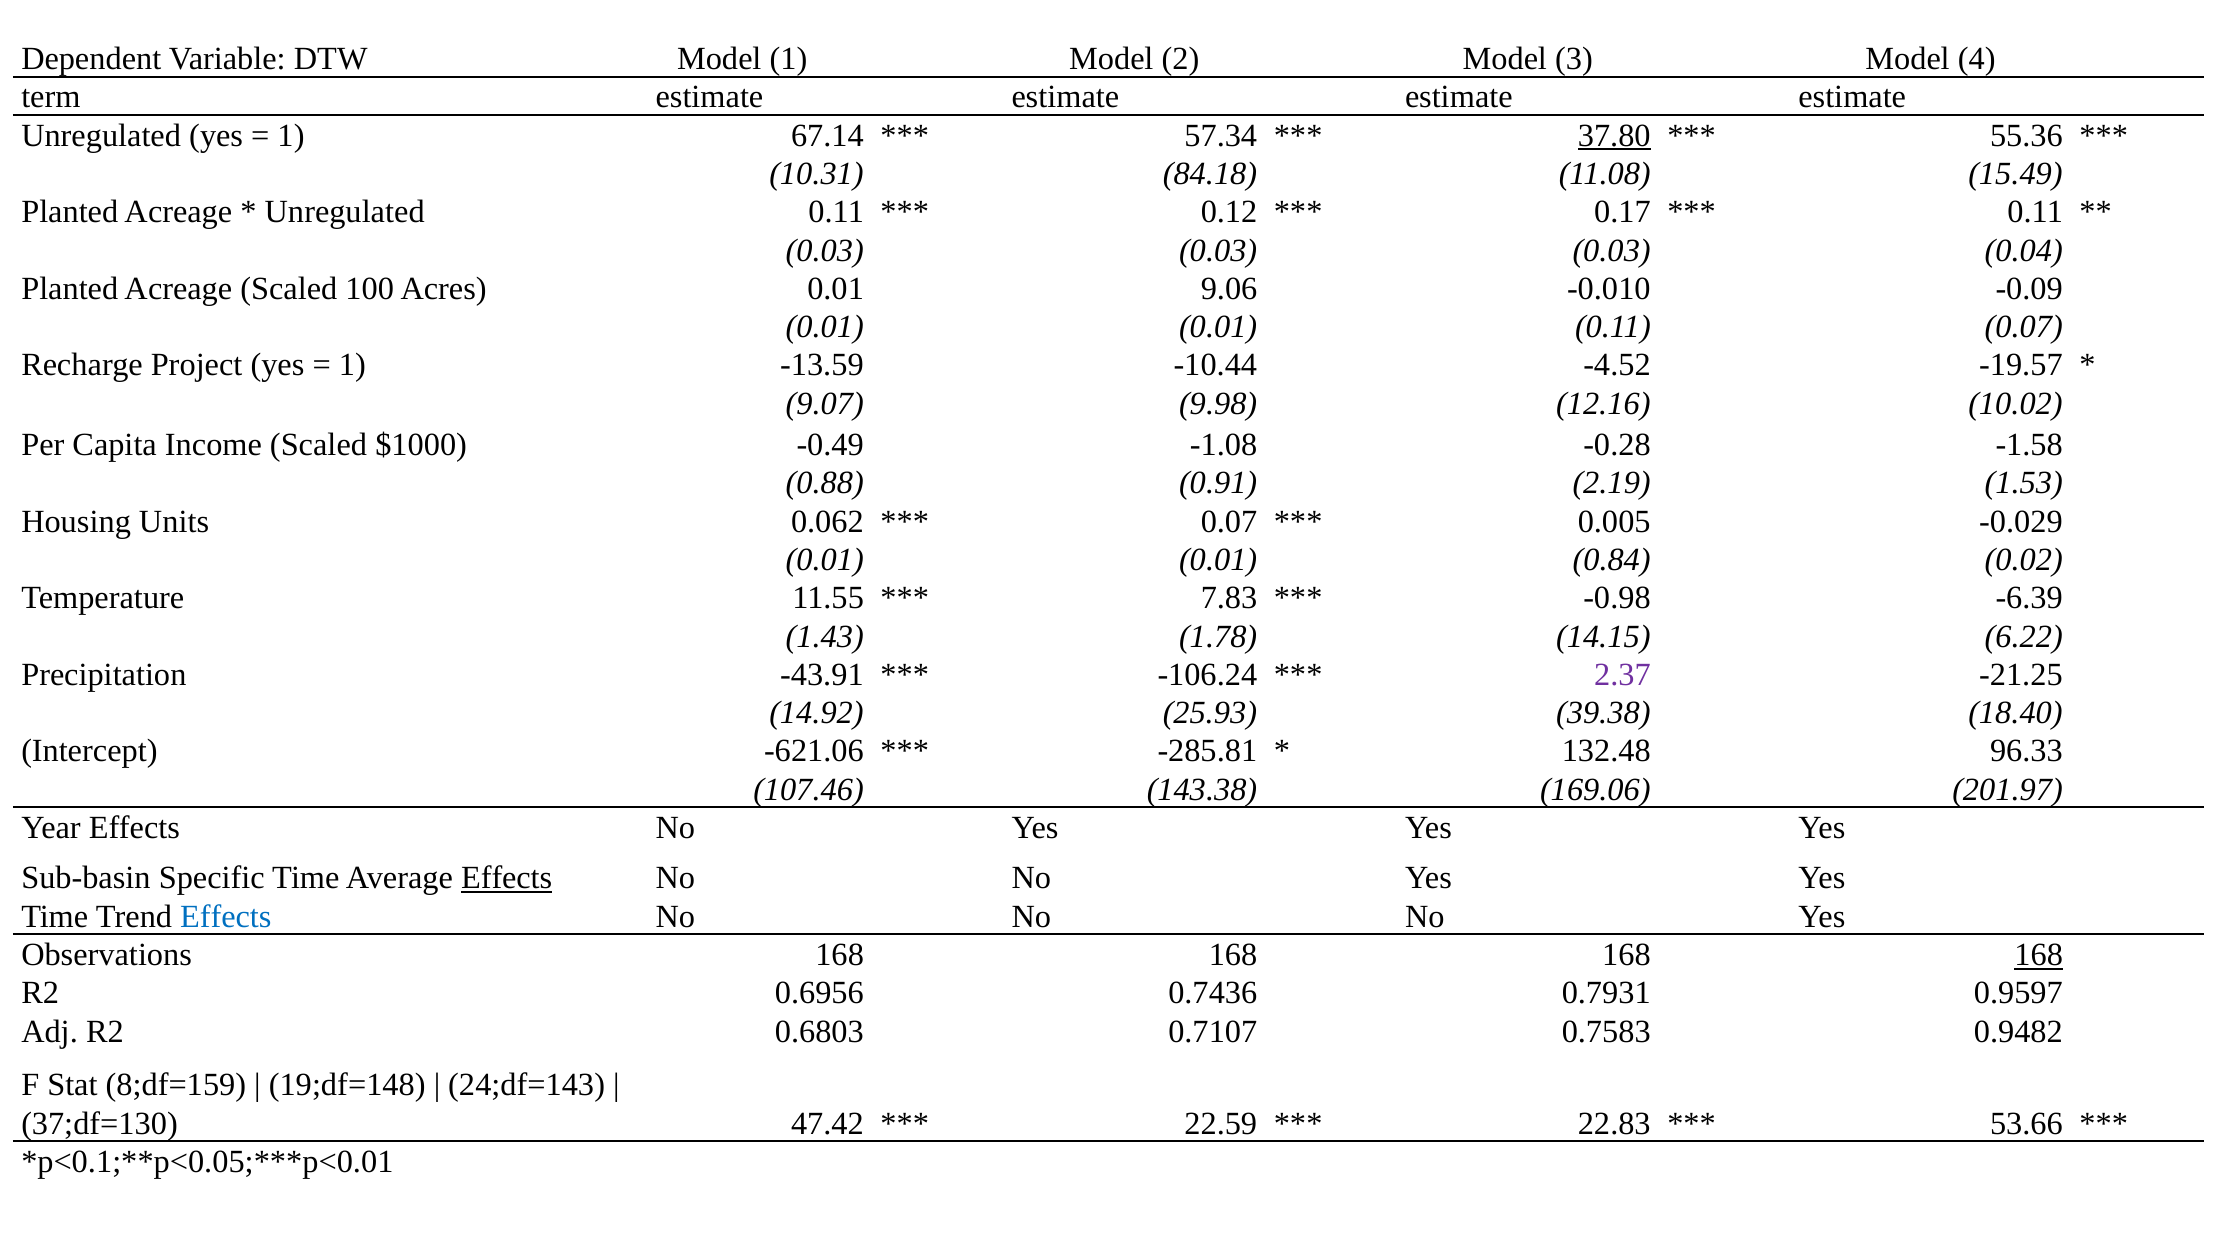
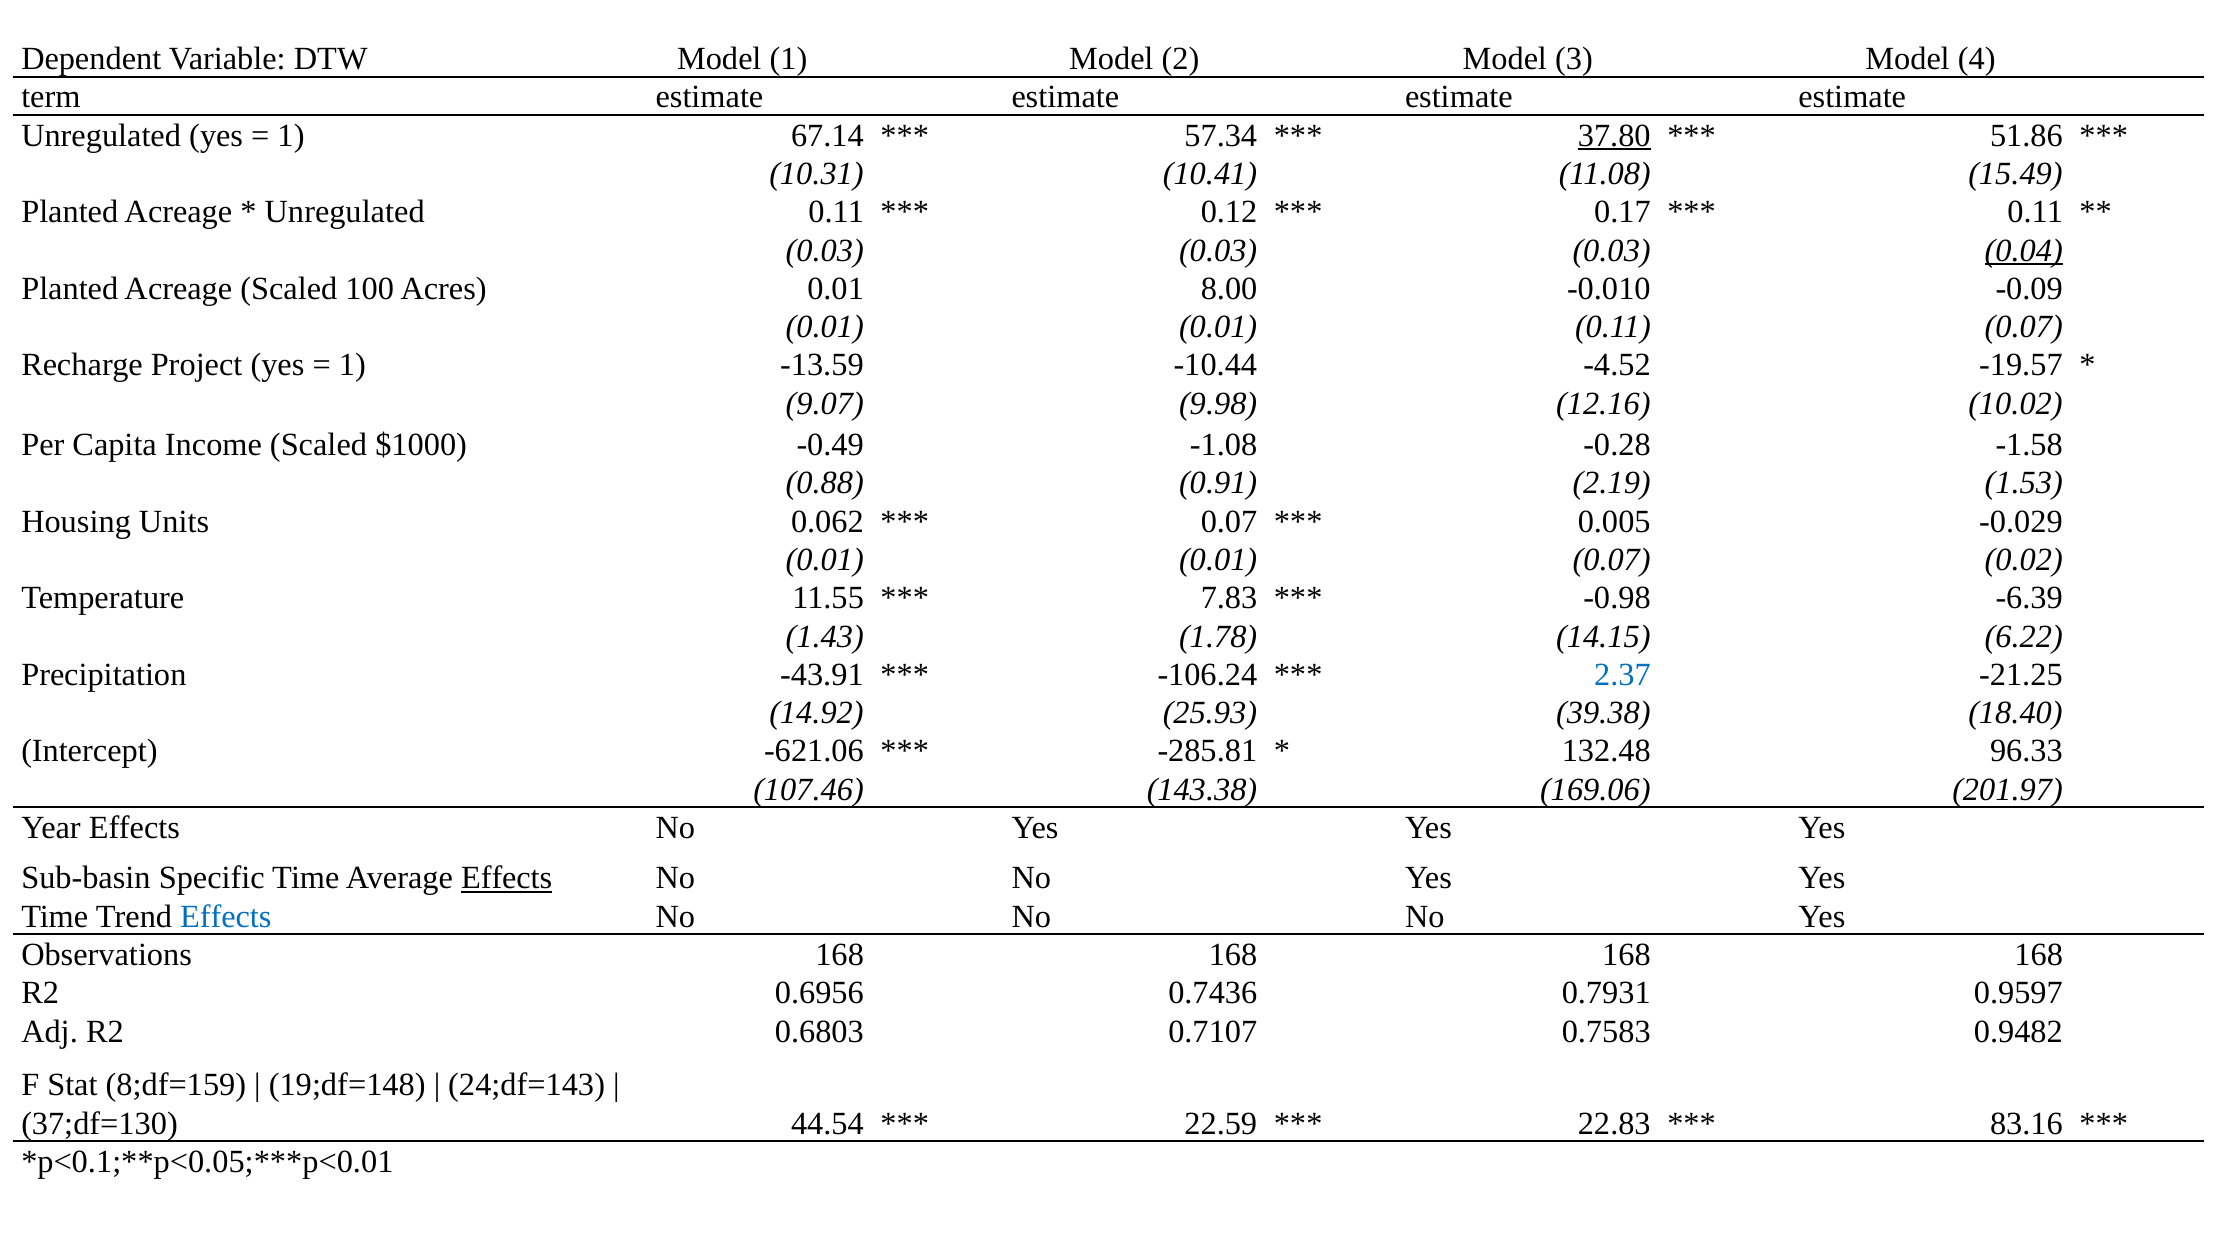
55.36: 55.36 -> 51.86
84.18: 84.18 -> 10.41
0.04 underline: none -> present
9.06: 9.06 -> 8.00
0.01 0.84: 0.84 -> 0.07
2.37 colour: purple -> blue
168 at (2039, 955) underline: present -> none
47.42: 47.42 -> 44.54
53.66: 53.66 -> 83.16
